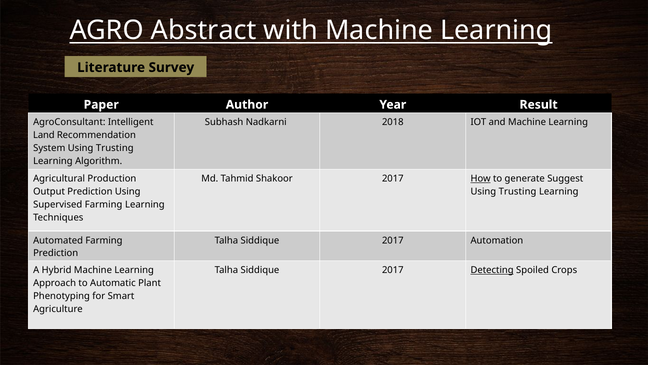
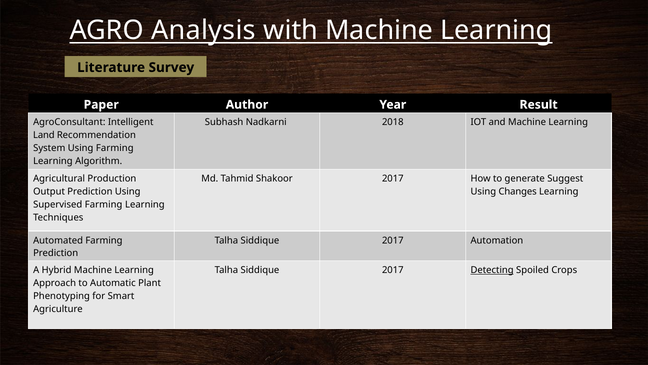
Abstract: Abstract -> Analysis
System Using Trusting: Trusting -> Farming
How underline: present -> none
Trusting at (518, 191): Trusting -> Changes
